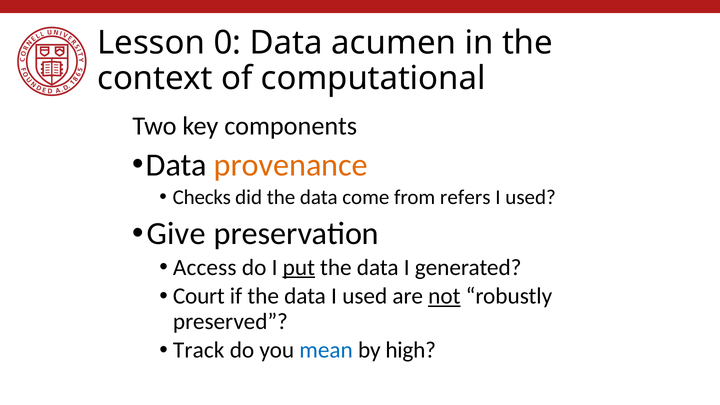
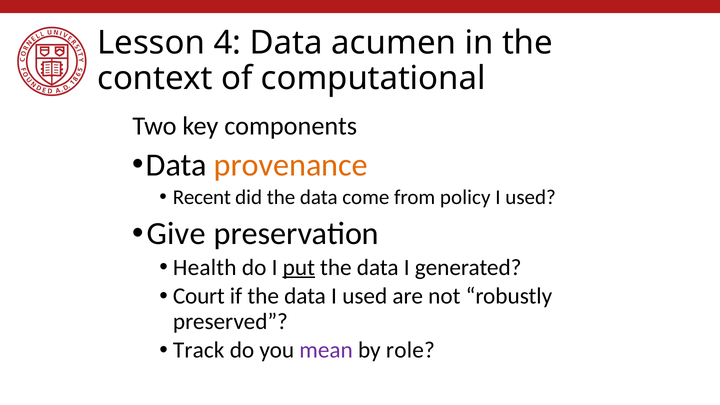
0: 0 -> 4
Checks: Checks -> Recent
refers: refers -> policy
Access: Access -> Health
not underline: present -> none
mean colour: blue -> purple
high: high -> role
